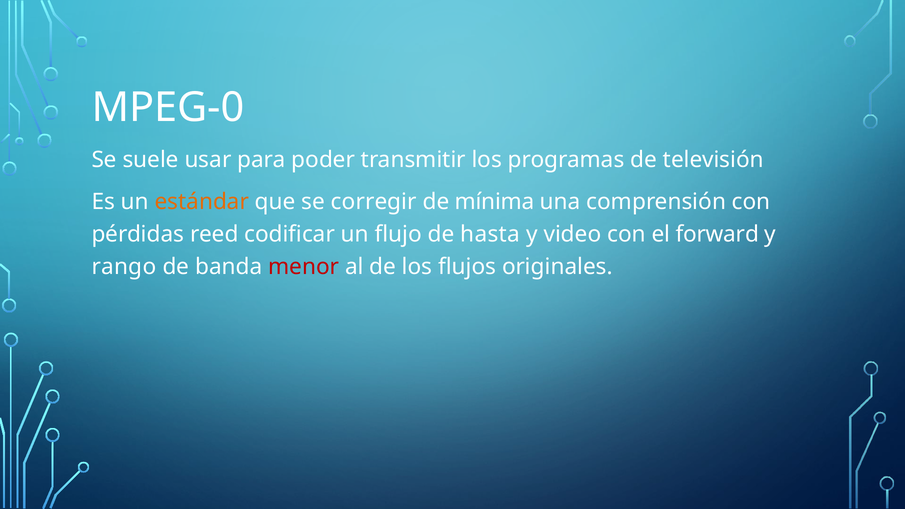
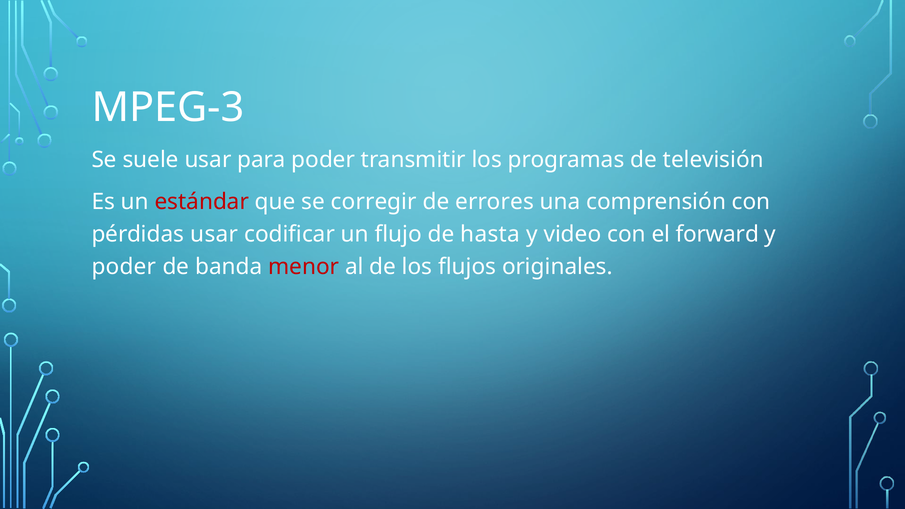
MPEG-0: MPEG-0 -> MPEG-3
estándar colour: orange -> red
mínima: mínima -> errores
pérdidas reed: reed -> usar
rango at (124, 267): rango -> poder
